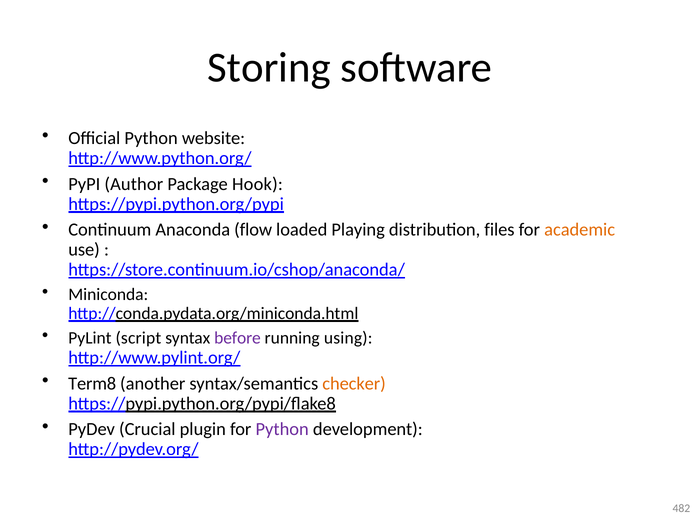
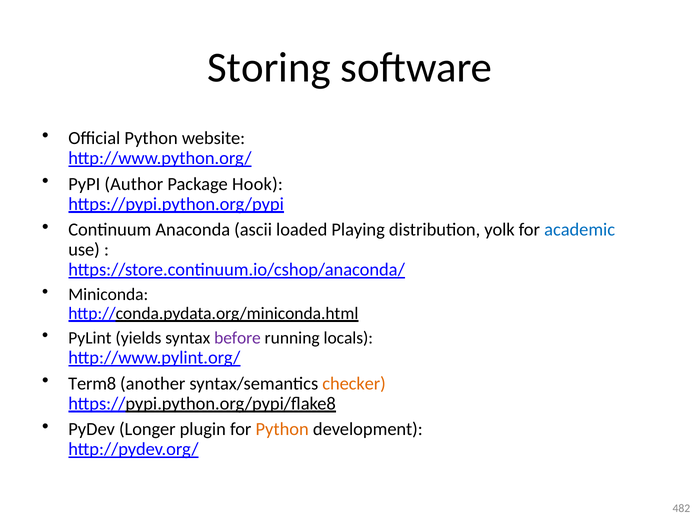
flow: flow -> ascii
files: files -> yolk
academic colour: orange -> blue
script: script -> yields
using: using -> locals
Crucial: Crucial -> Longer
Python at (282, 429) colour: purple -> orange
